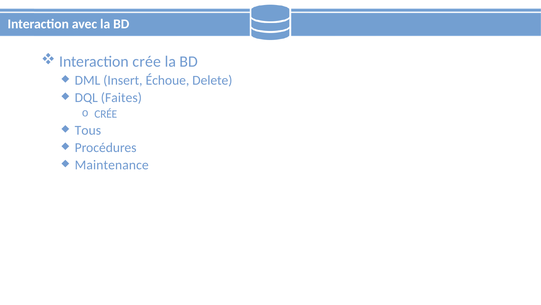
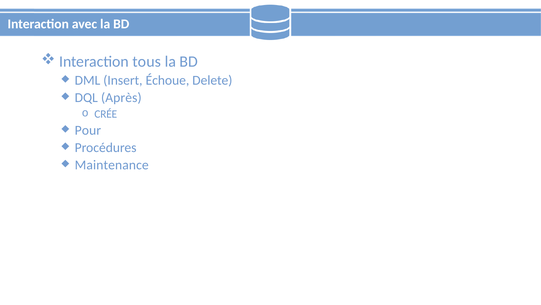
Interaction crée: crée -> tous
Faites: Faites -> Après
Tous: Tous -> Pour
